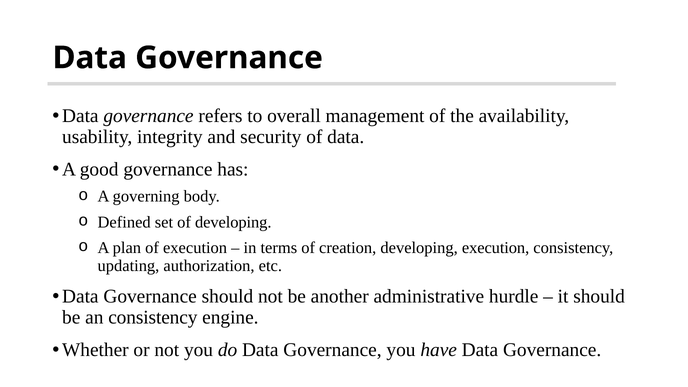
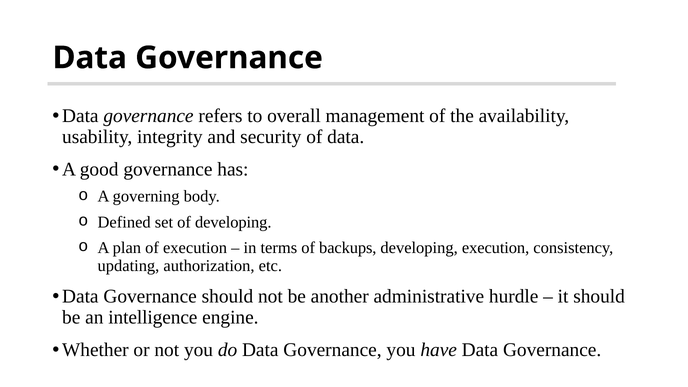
creation: creation -> backups
an consistency: consistency -> intelligence
